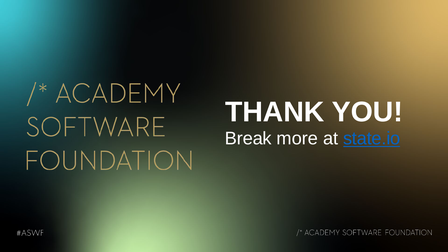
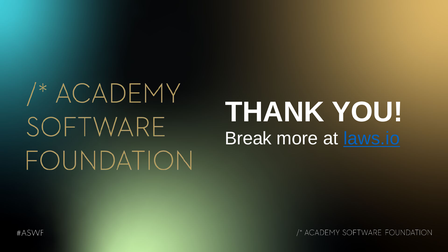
state.io: state.io -> laws.io
